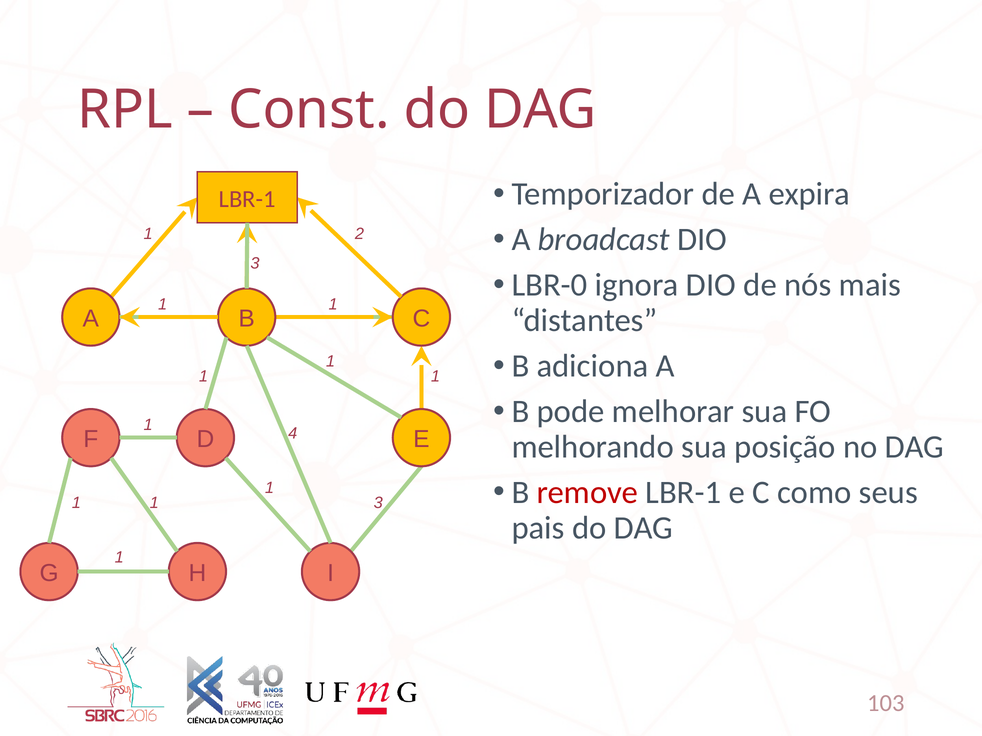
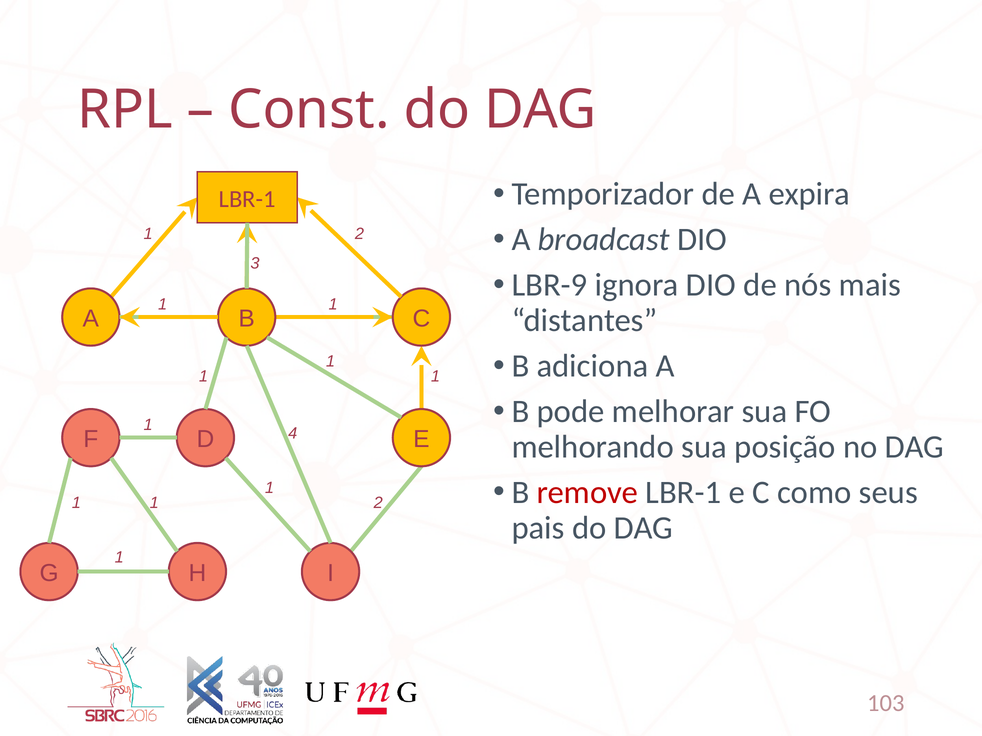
LBR-0: LBR-0 -> LBR-9
3 at (378, 503): 3 -> 2
